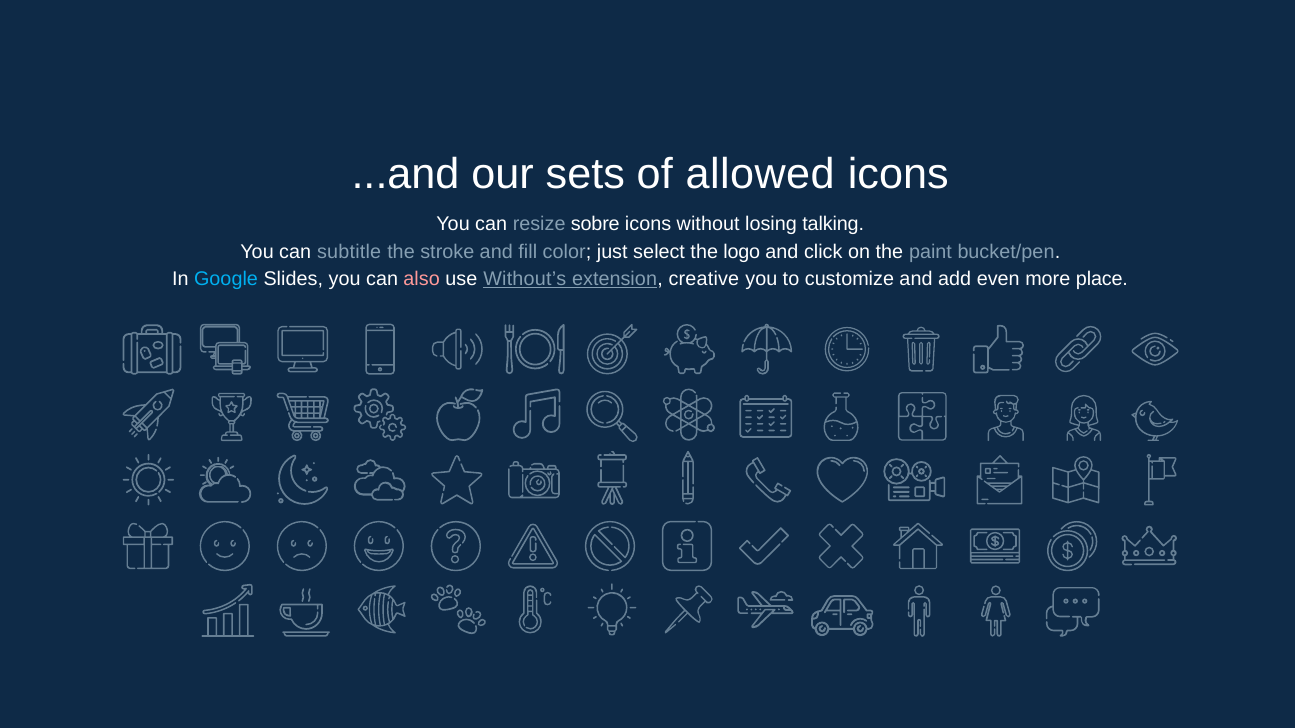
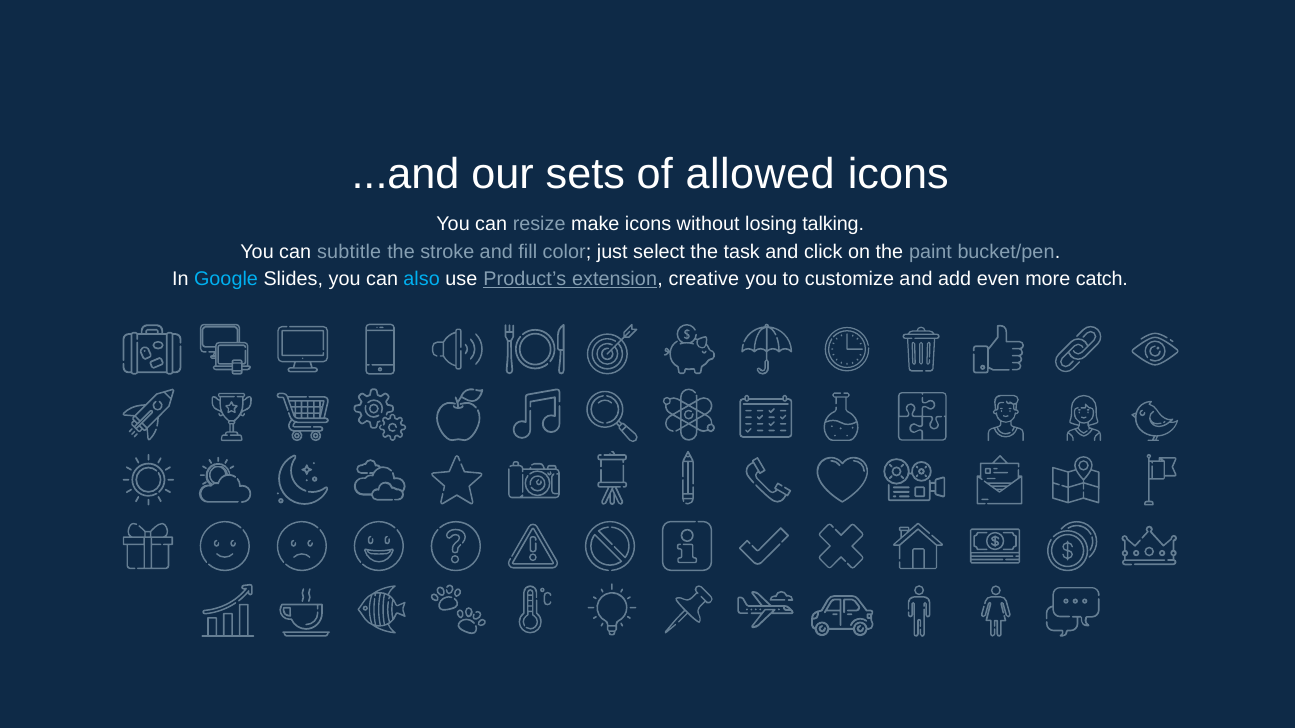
sobre: sobre -> make
logo: logo -> task
also colour: pink -> light blue
Without’s: Without’s -> Product’s
place: place -> catch
